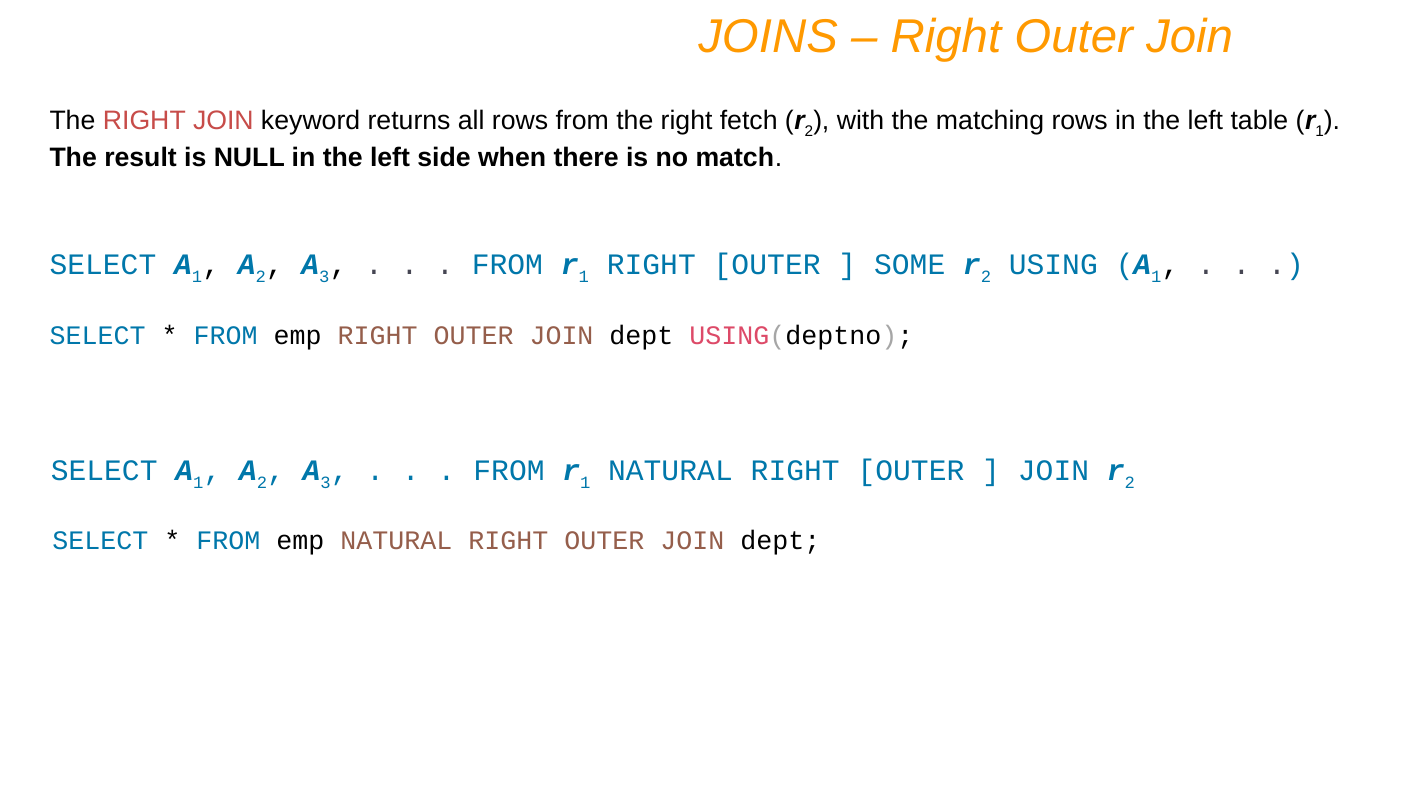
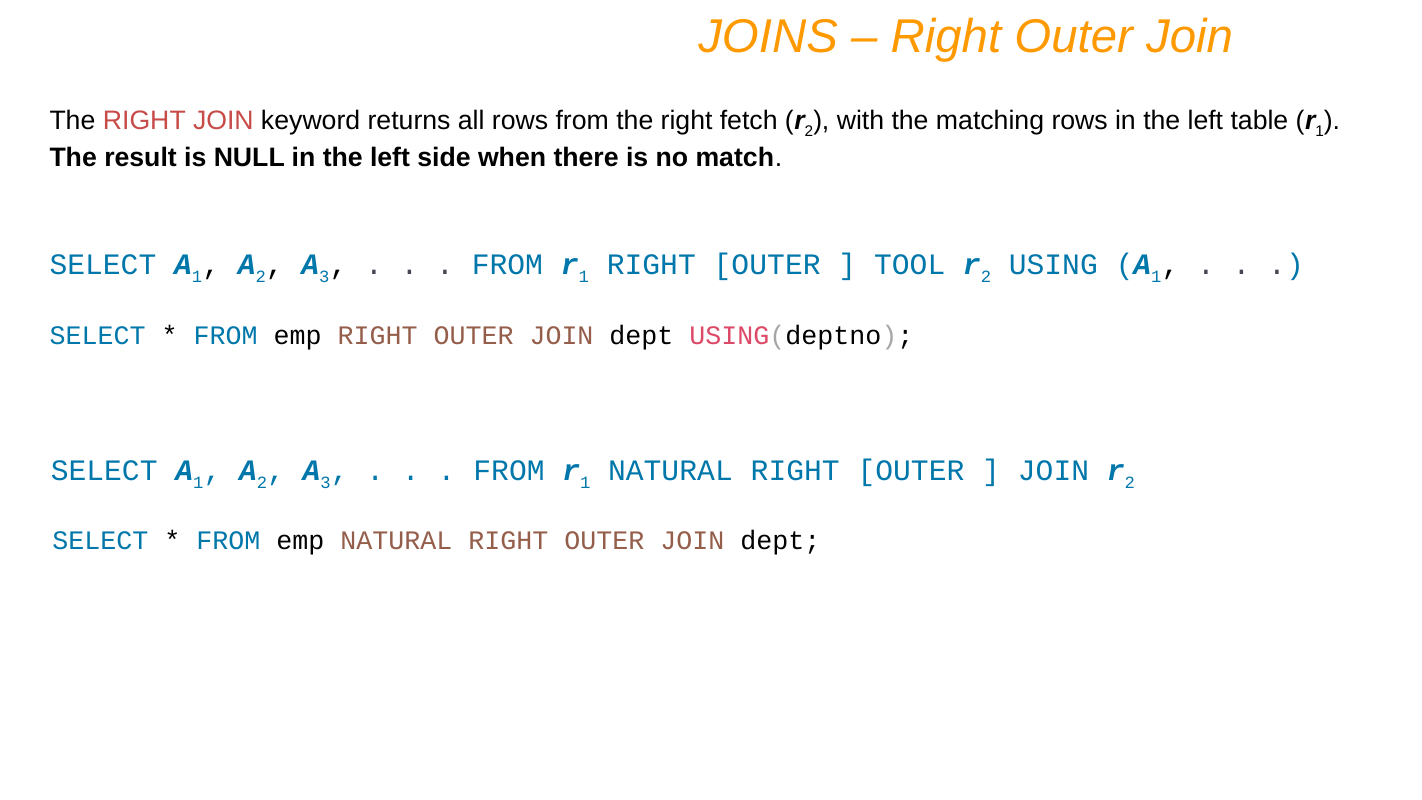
SOME: SOME -> TOOL
